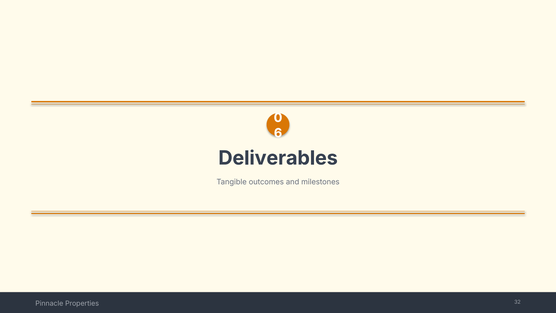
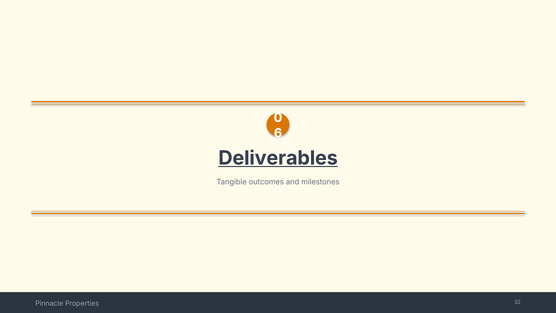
Deliverables underline: none -> present
